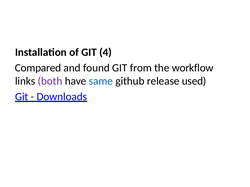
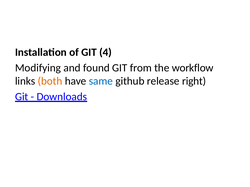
Compared: Compared -> Modifying
both colour: purple -> orange
used: used -> right
